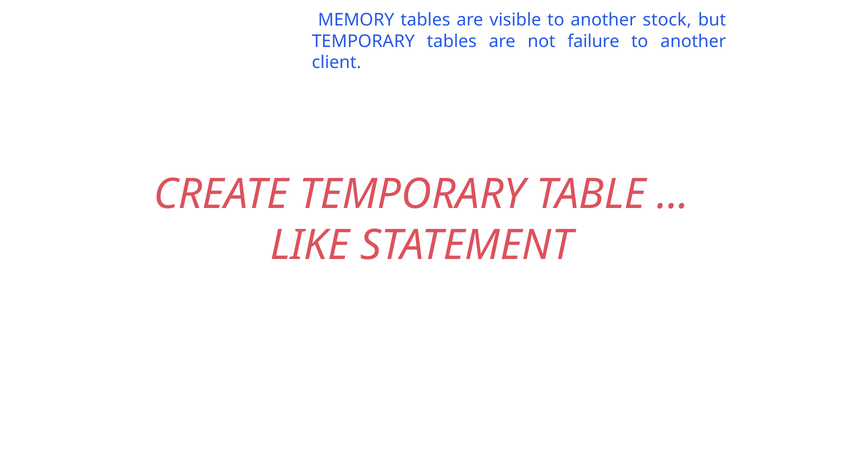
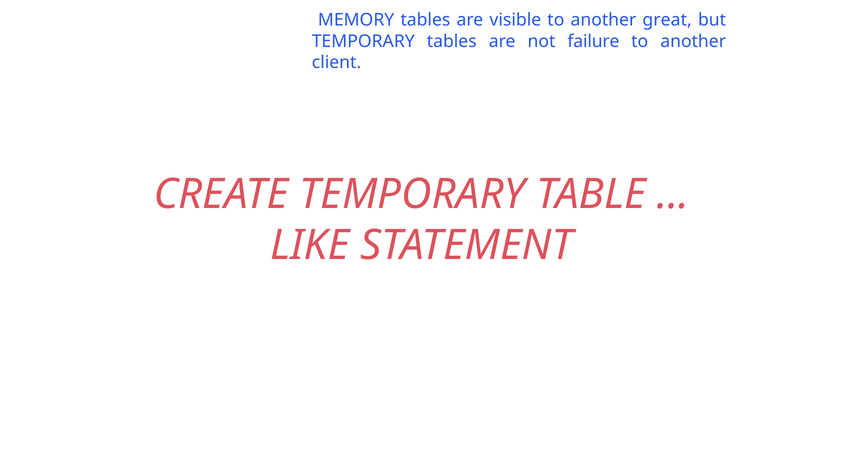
stock: stock -> great
